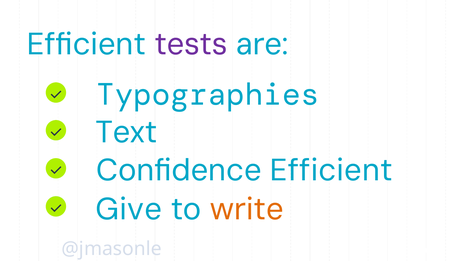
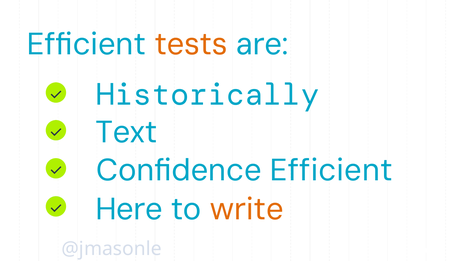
tests colour: purple -> orange
Typographies: Typographies -> Historically
Give: Give -> Here
